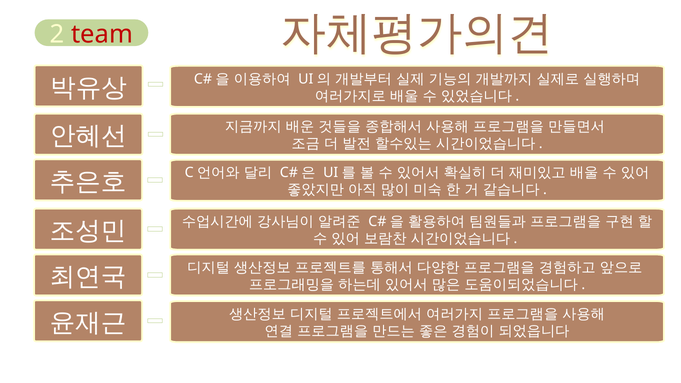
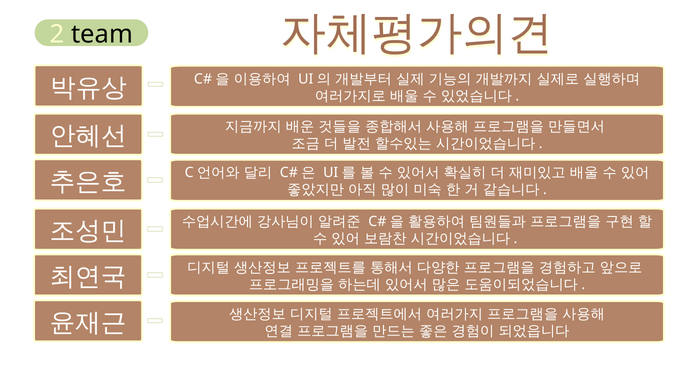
team colour: red -> black
